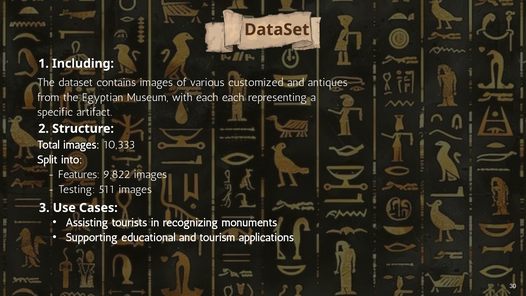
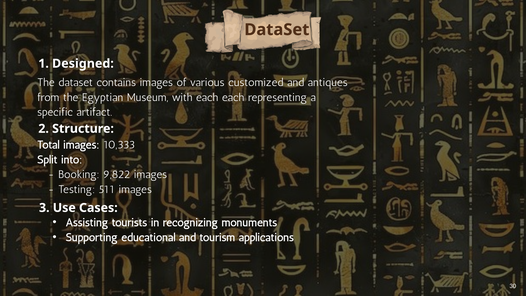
Including: Including -> Designed
Features: Features -> Booking
